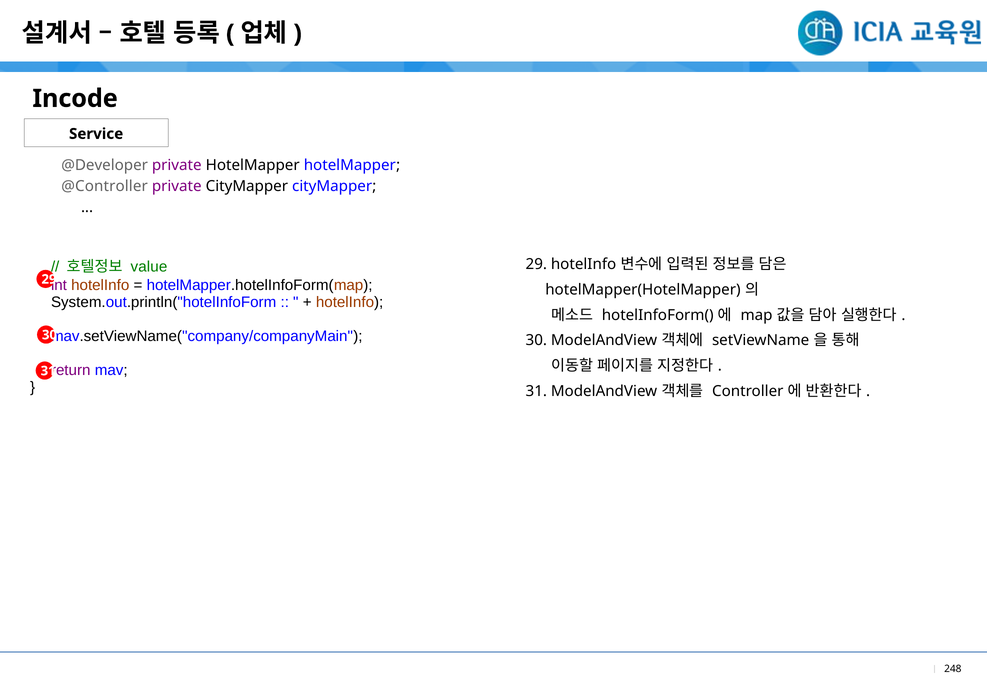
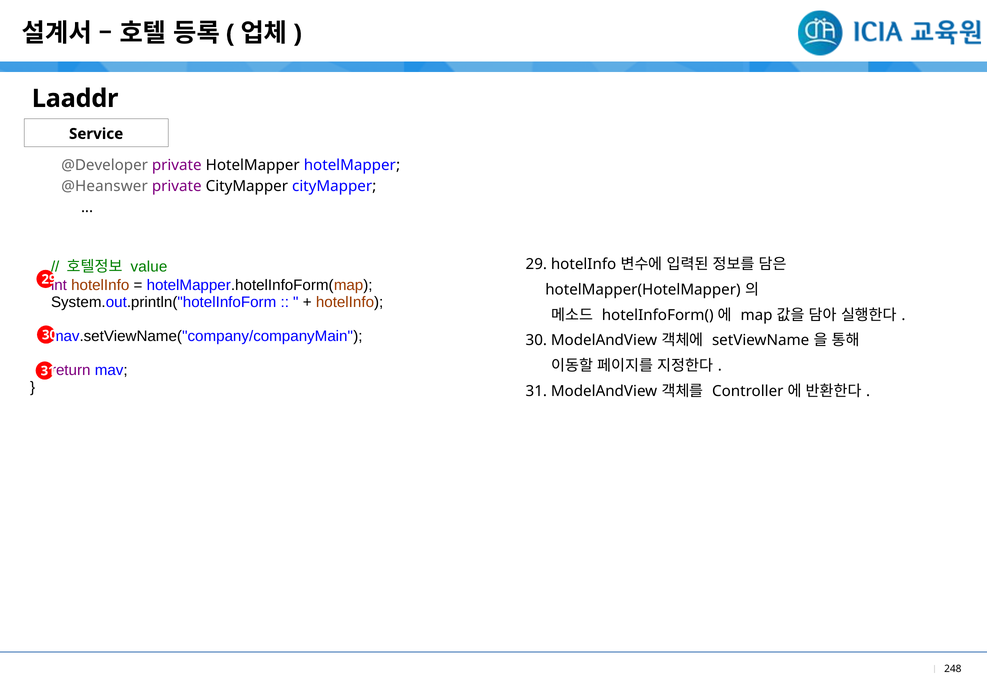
Incode: Incode -> Laaddr
@Controller: @Controller -> @Heanswer
